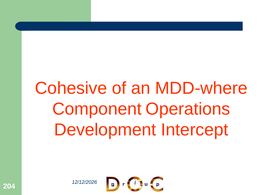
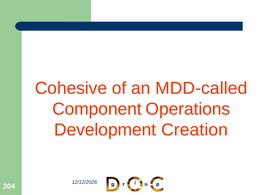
MDD-where: MDD-where -> MDD-called
Intercept: Intercept -> Creation
